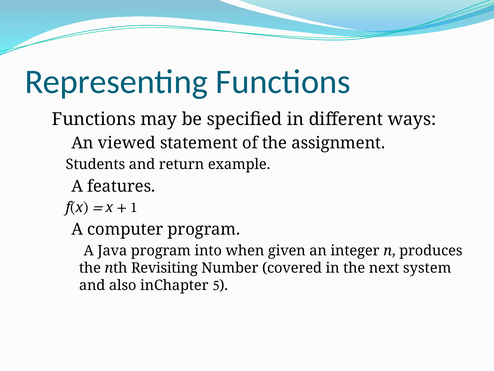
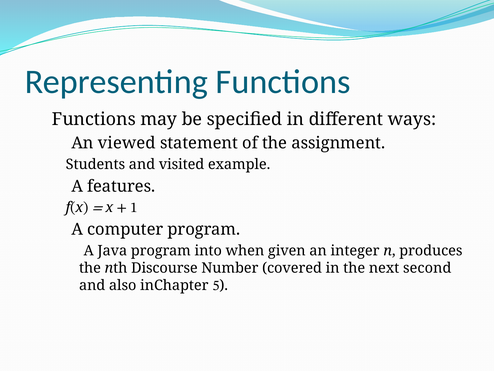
return: return -> visited
Revisiting: Revisiting -> Discourse
system: system -> second
